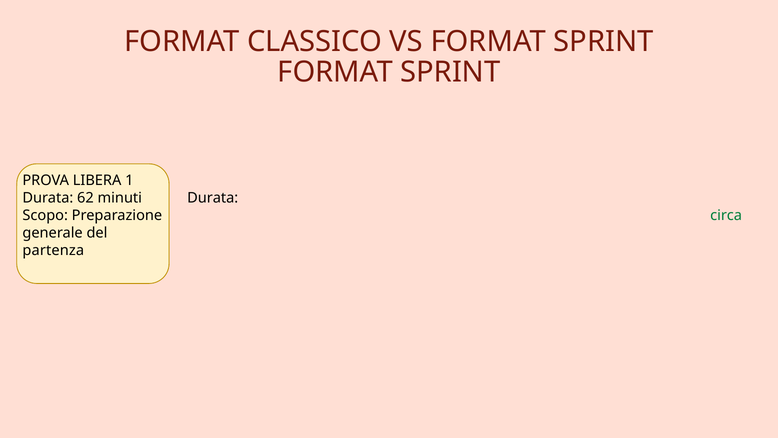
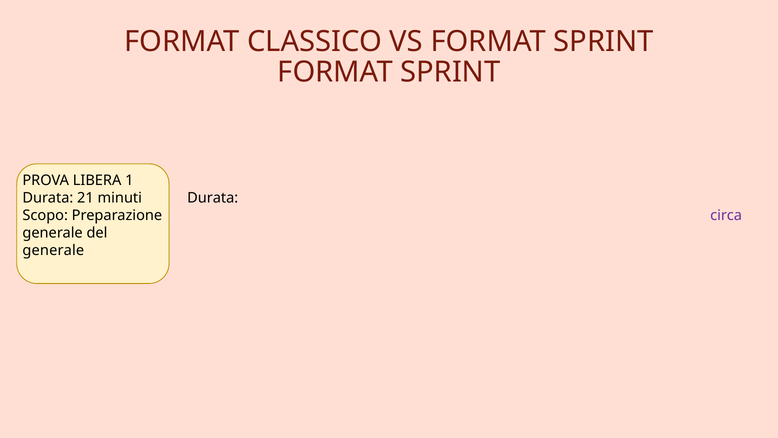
62: 62 -> 21
circa at (726, 215) colour: green -> purple
partenza at (53, 250): partenza -> generale
